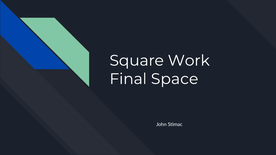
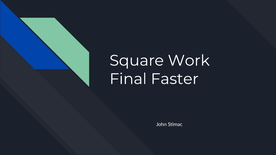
Space: Space -> Faster
